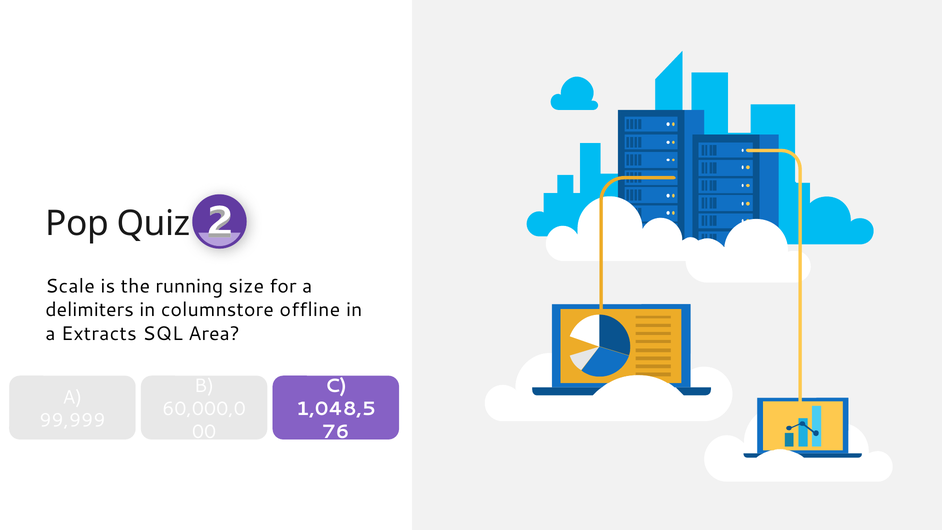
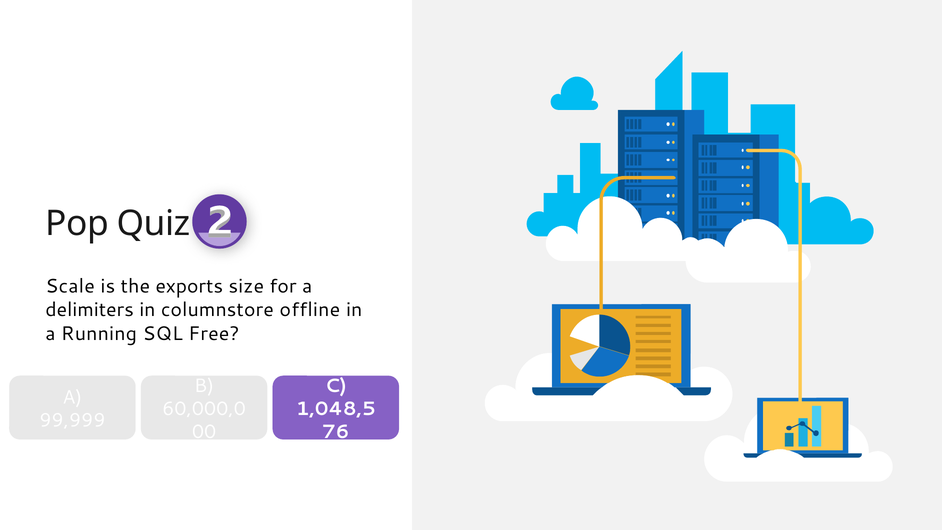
running: running -> exports
Extracts: Extracts -> Running
Area: Area -> Free
